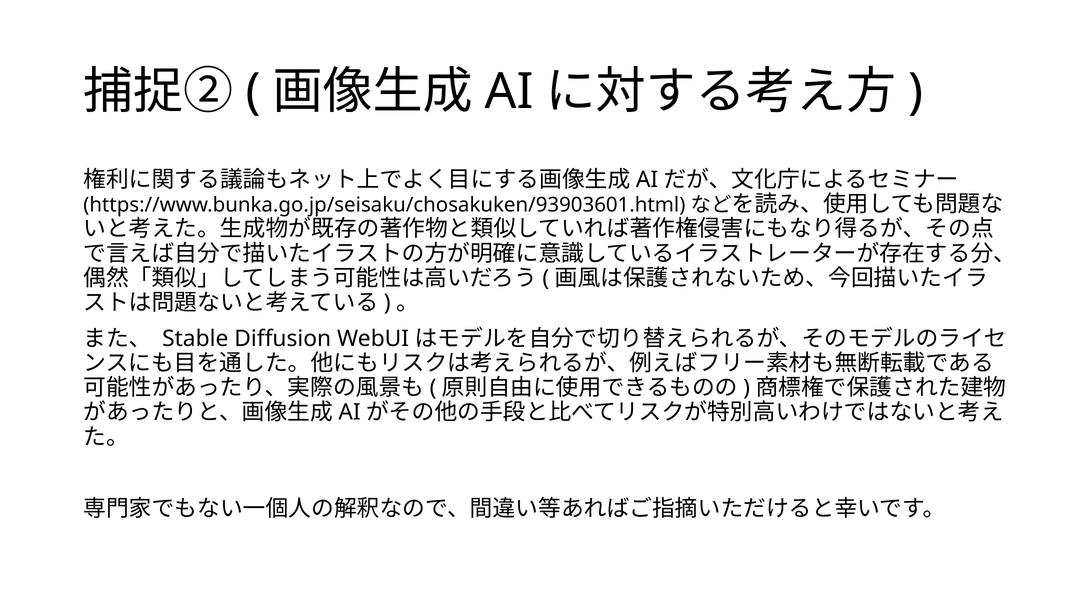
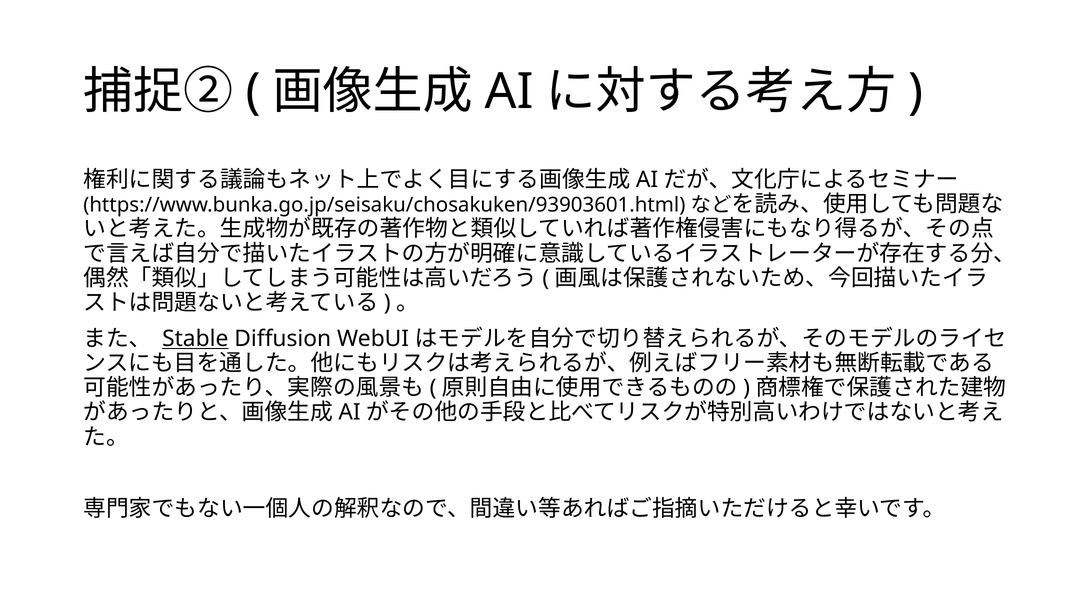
Stable underline: none -> present
